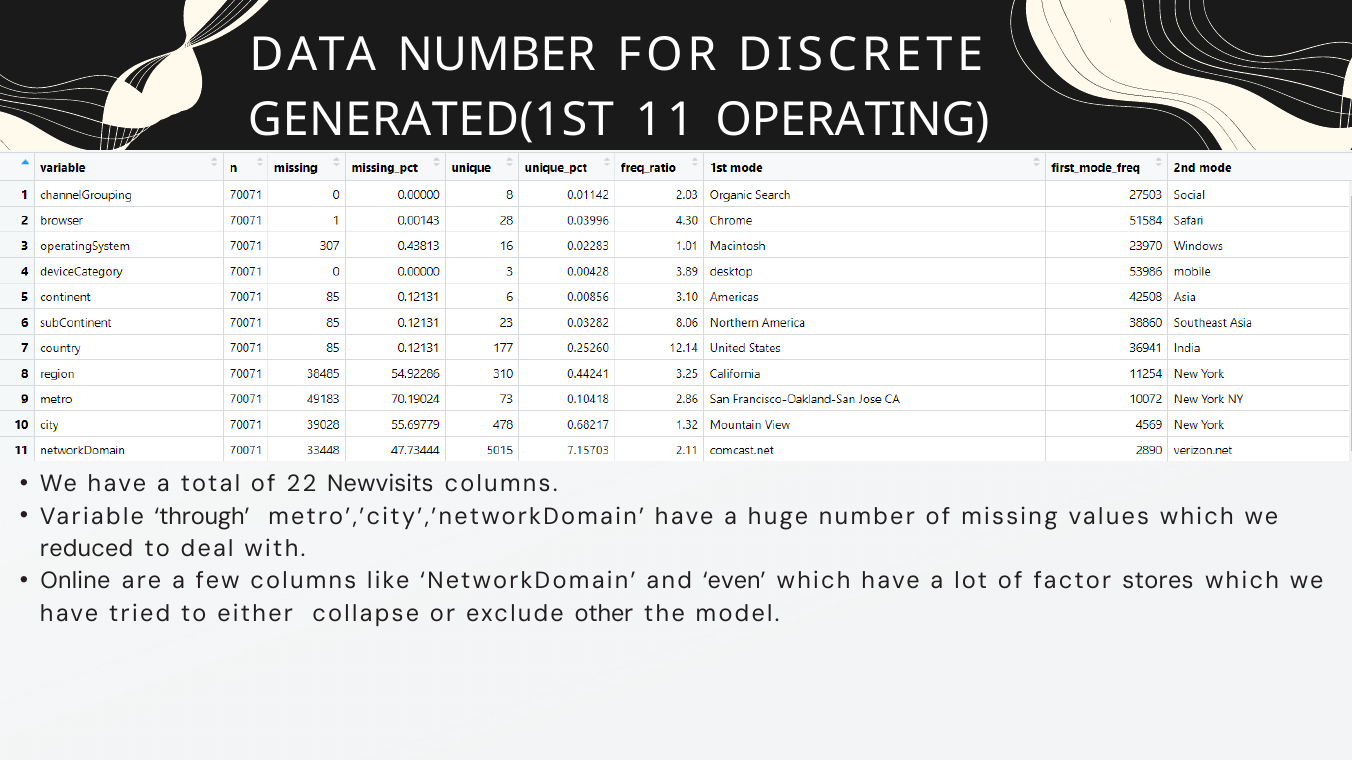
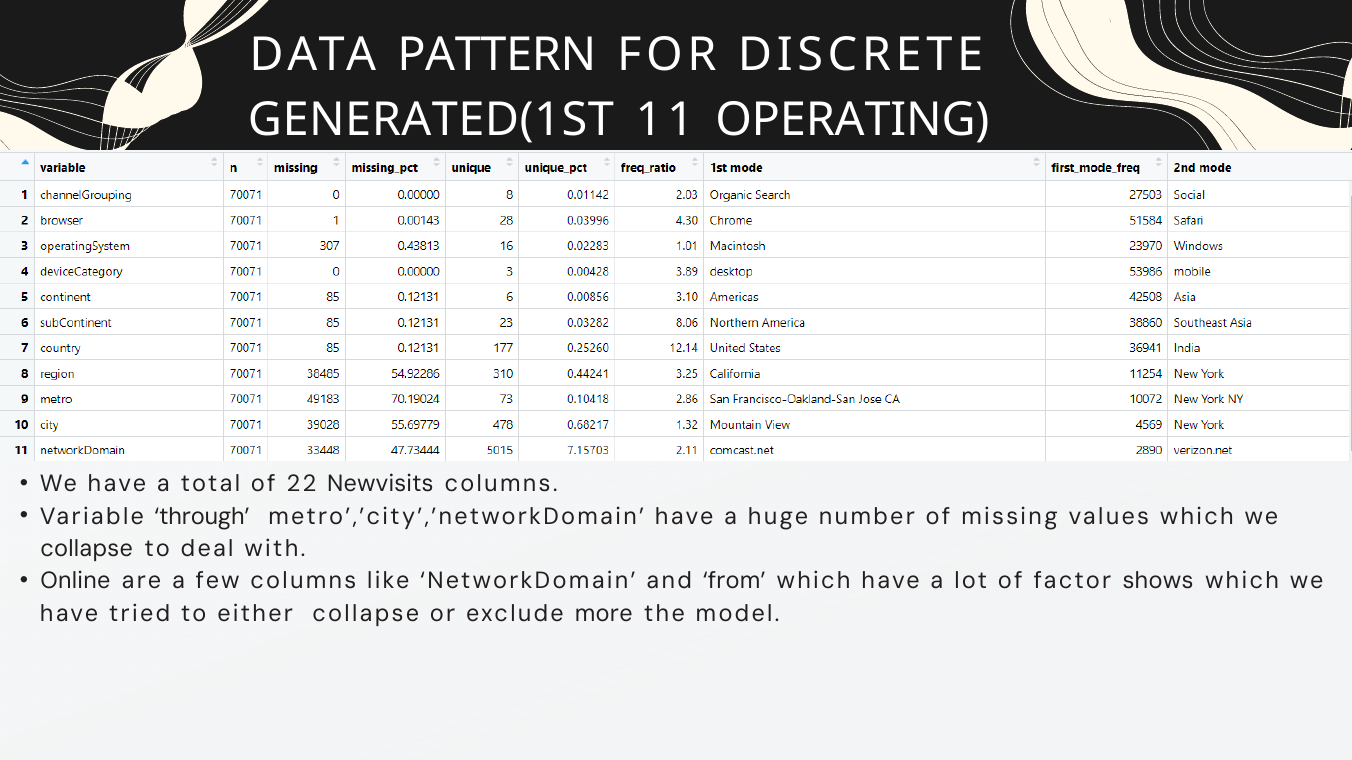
DATA NUMBER: NUMBER -> PATTERN
reduced at (87, 549): reduced -> collapse
even: even -> from
stores: stores -> shows
other: other -> more
